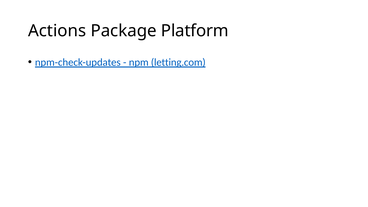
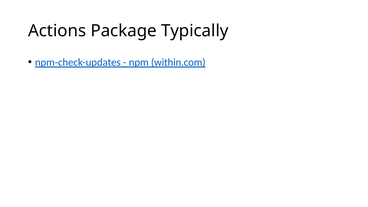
Platform: Platform -> Typically
letting.com: letting.com -> within.com
